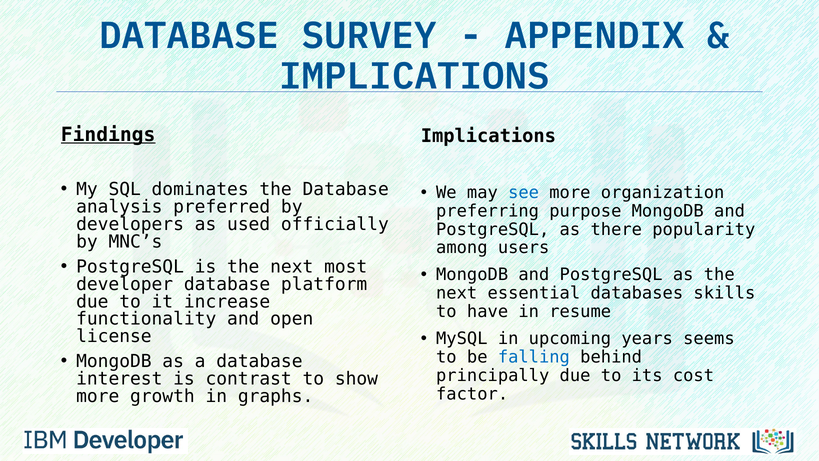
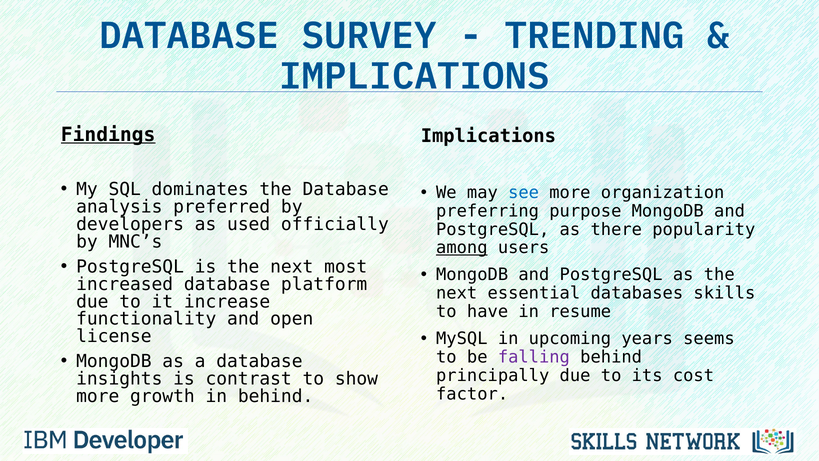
APPENDIX: APPENDIX -> TRENDING
among underline: none -> present
developer: developer -> increased
falling colour: blue -> purple
interest: interest -> insights
in graphs: graphs -> behind
